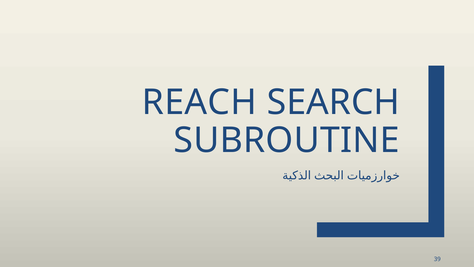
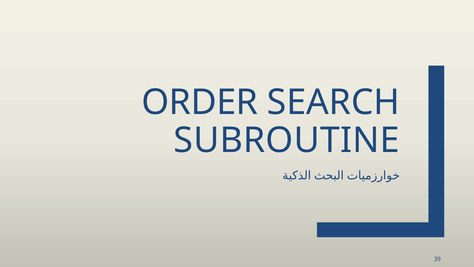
REACH: REACH -> ORDER
